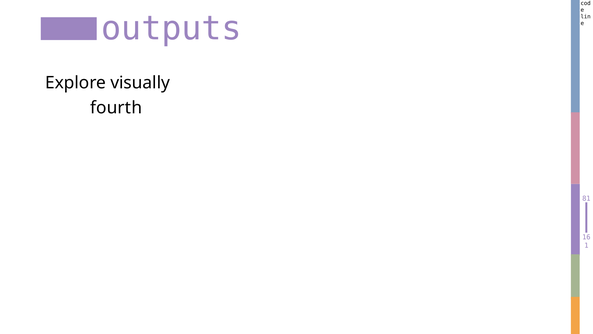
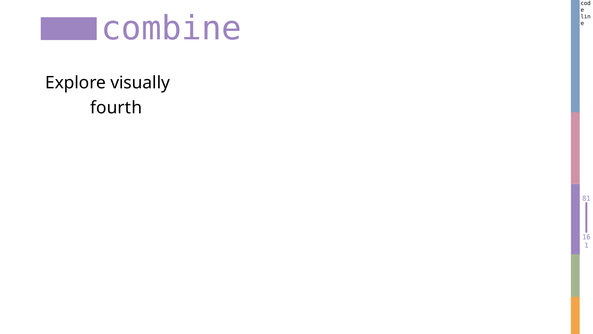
outputs: outputs -> combine
